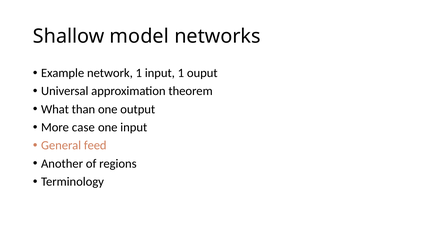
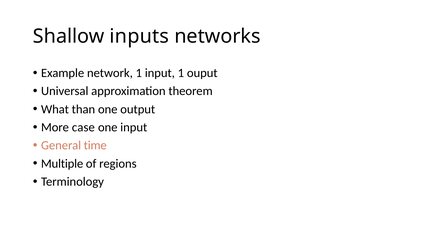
model: model -> inputs
feed: feed -> time
Another: Another -> Multiple
